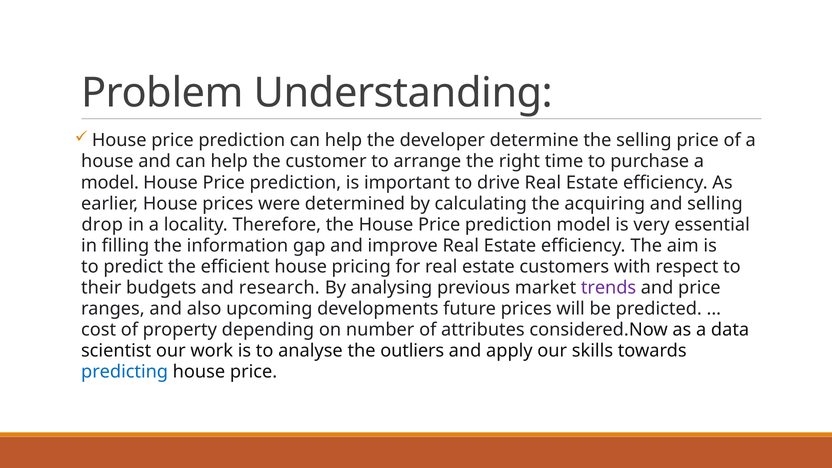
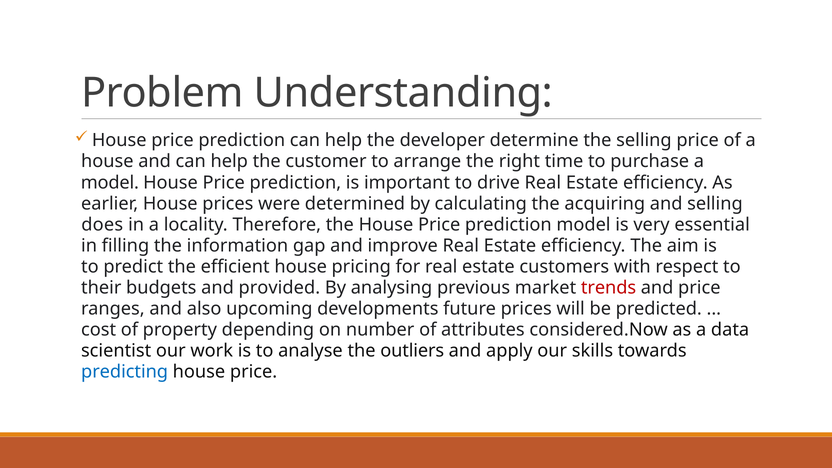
drop: drop -> does
research: research -> provided
trends colour: purple -> red
